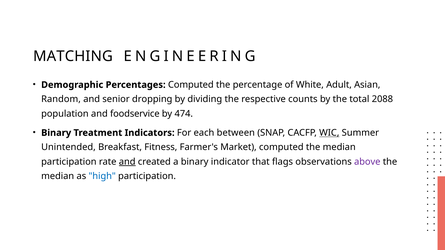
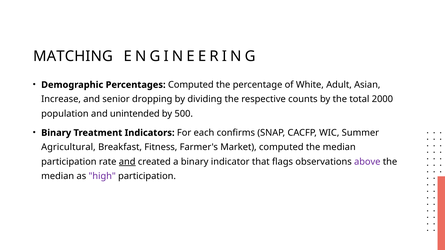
Random: Random -> Increase
2088: 2088 -> 2000
foodservice: foodservice -> unintended
474: 474 -> 500
between: between -> confirms
WIC underline: present -> none
Unintended: Unintended -> Agricultural
high colour: blue -> purple
